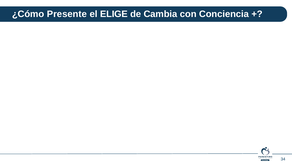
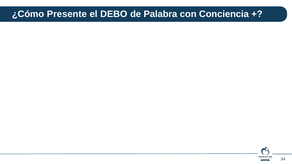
ELIGE: ELIGE -> DEBO
Cambia: Cambia -> Palabra
